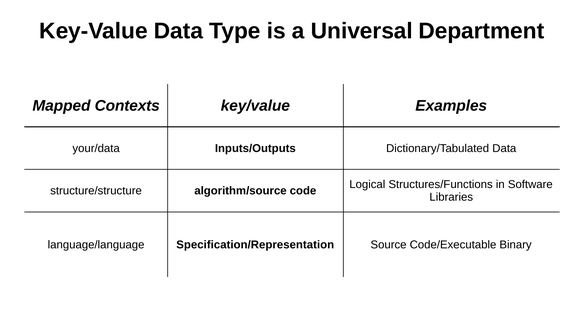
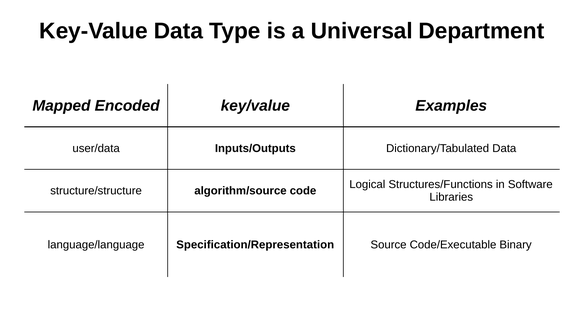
Contexts: Contexts -> Encoded
your/data: your/data -> user/data
